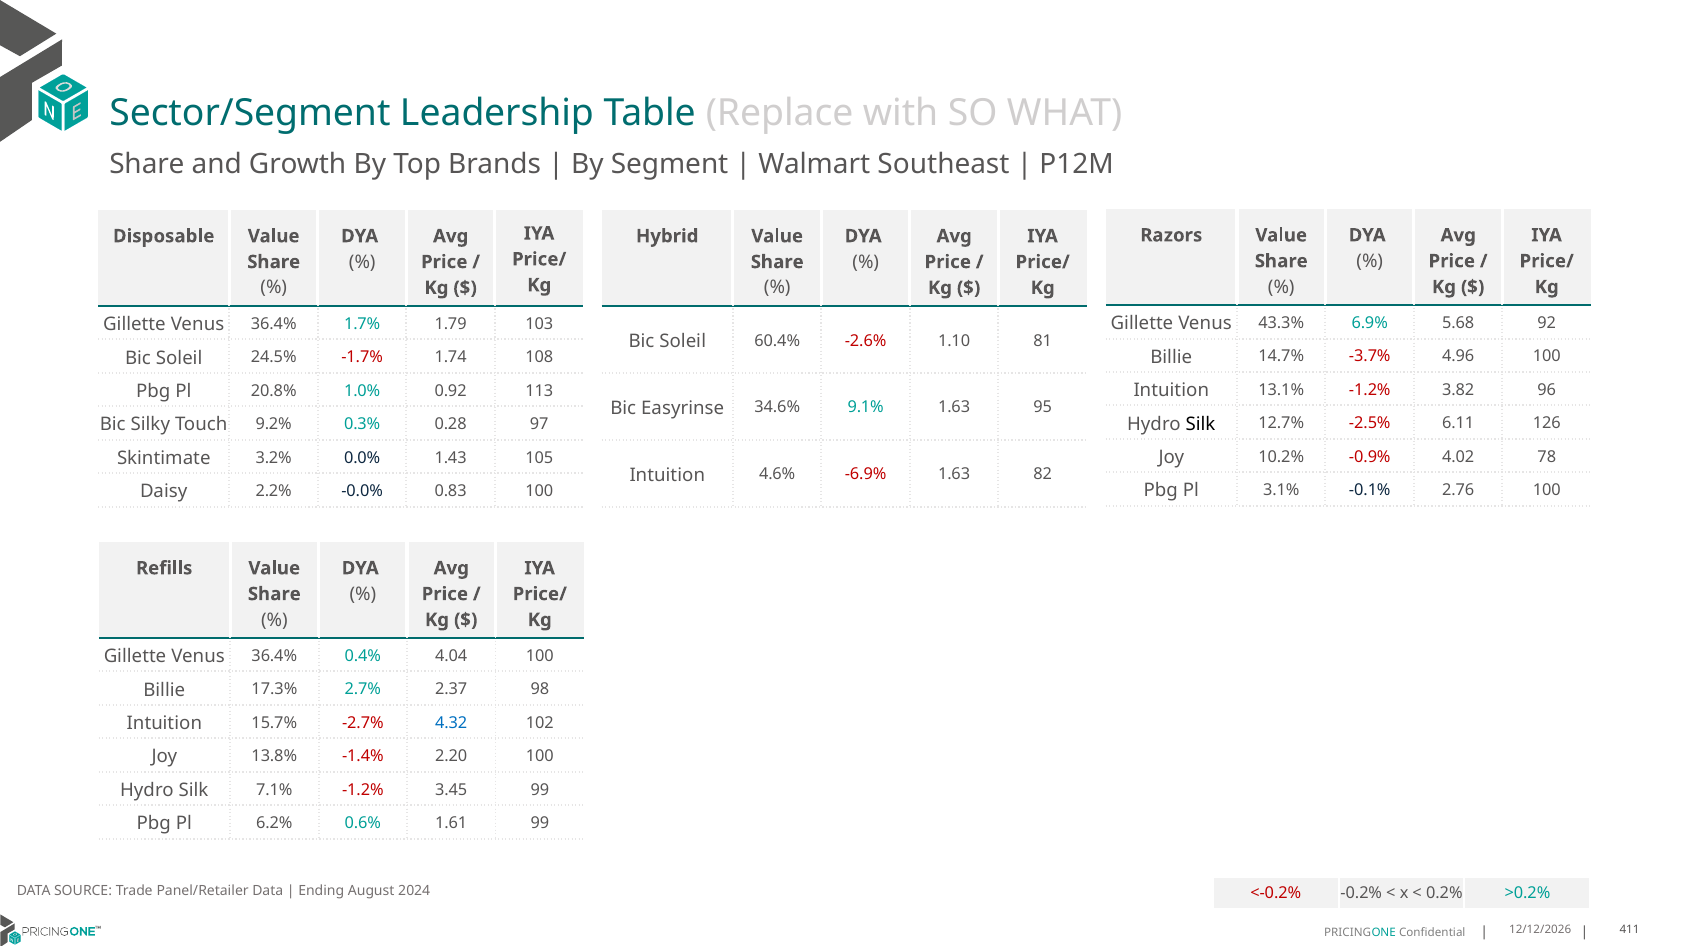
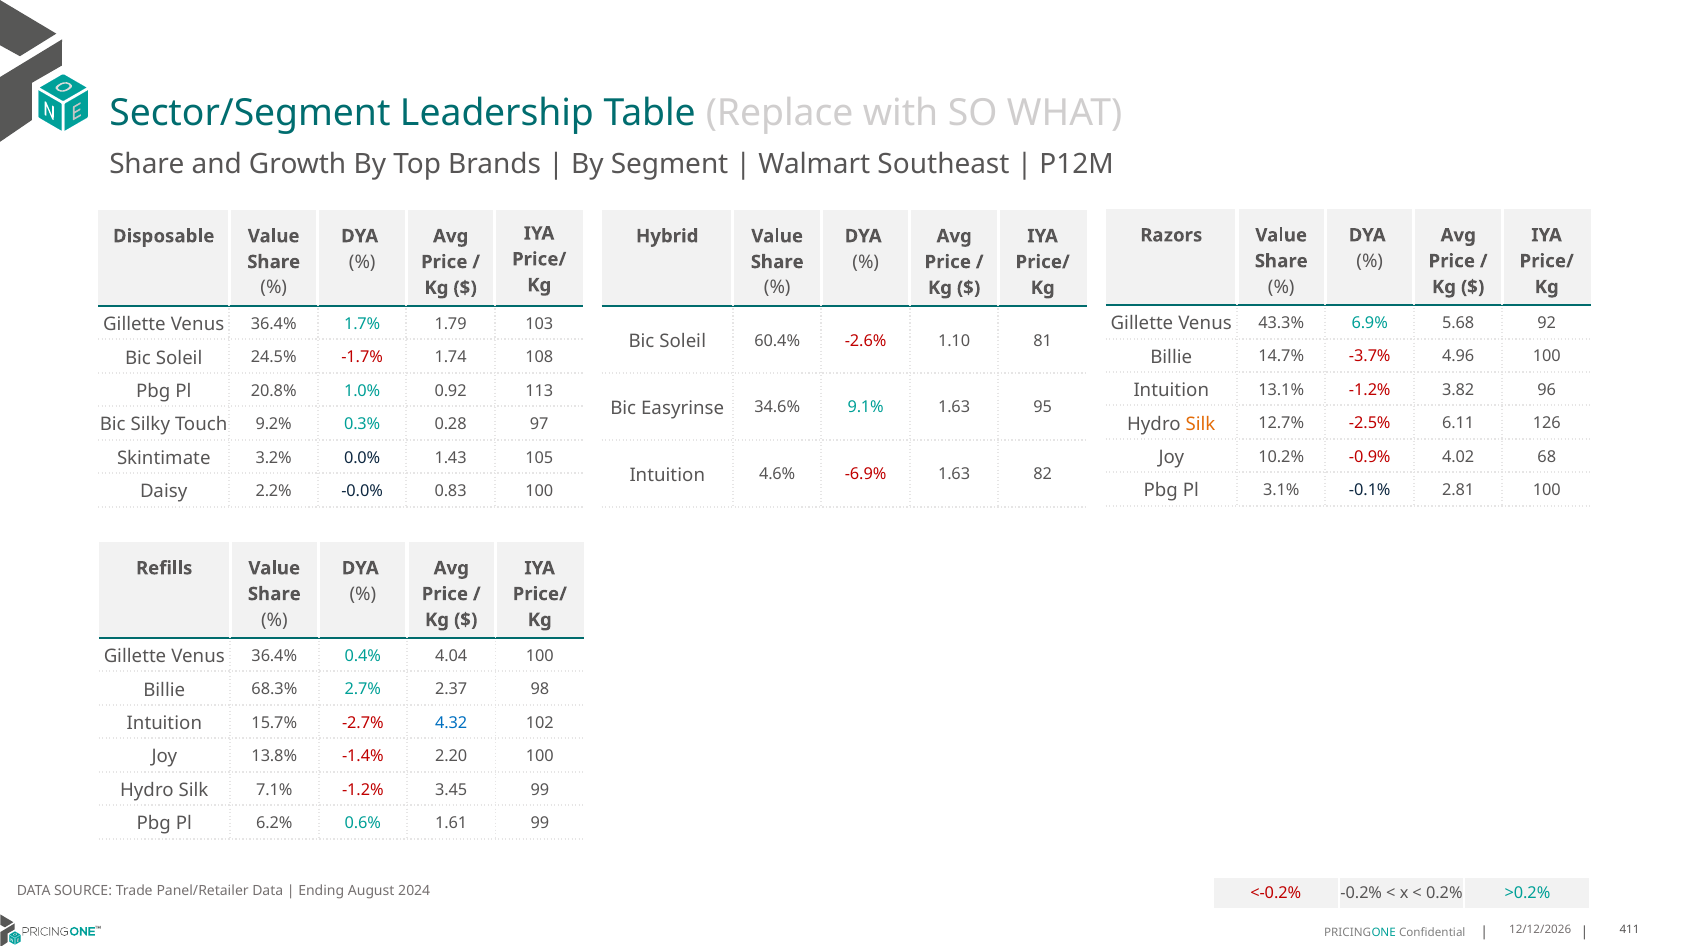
Silk at (1201, 424) colour: black -> orange
78: 78 -> 68
2.76: 2.76 -> 2.81
17.3%: 17.3% -> 68.3%
